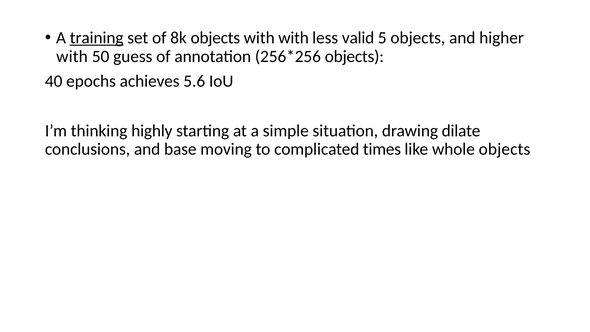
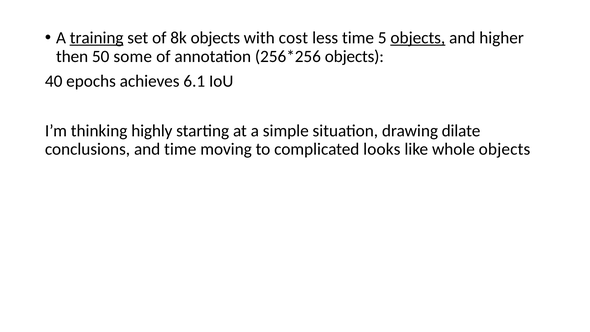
with with: with -> cost
less valid: valid -> time
objects at (418, 38) underline: none -> present
with at (72, 56): with -> then
guess: guess -> some
5.6: 5.6 -> 6.1
and base: base -> time
times: times -> looks
